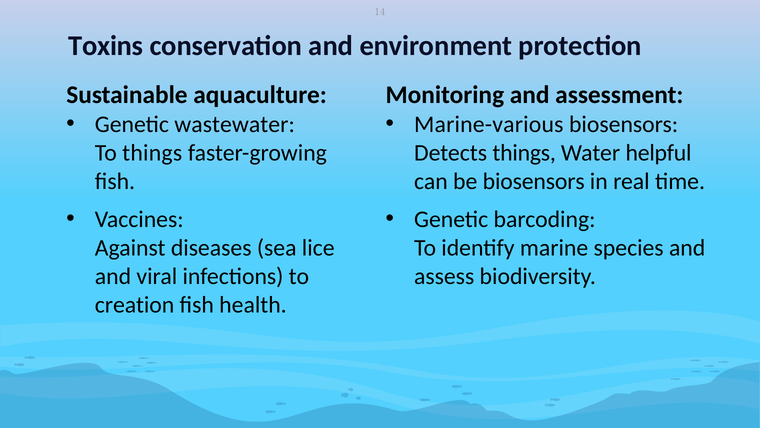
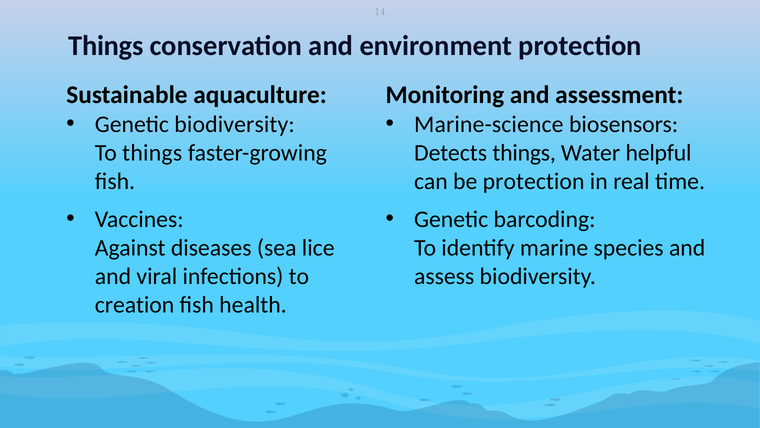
Toxins at (106, 46): Toxins -> Things
Genetic wastewater: wastewater -> biodiversity
Marine-various: Marine-various -> Marine-science
be biosensors: biosensors -> protection
